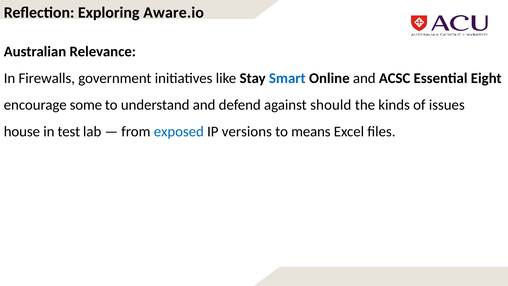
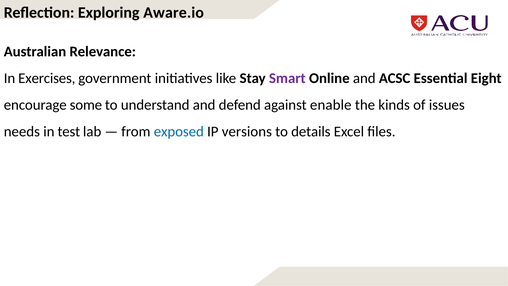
Firewalls: Firewalls -> Exercises
Smart colour: blue -> purple
should: should -> enable
house: house -> needs
means: means -> details
